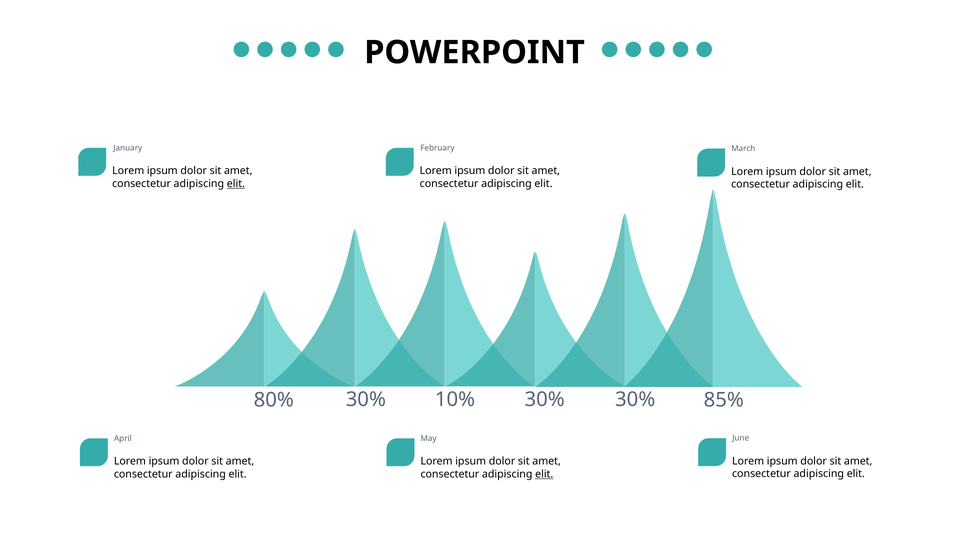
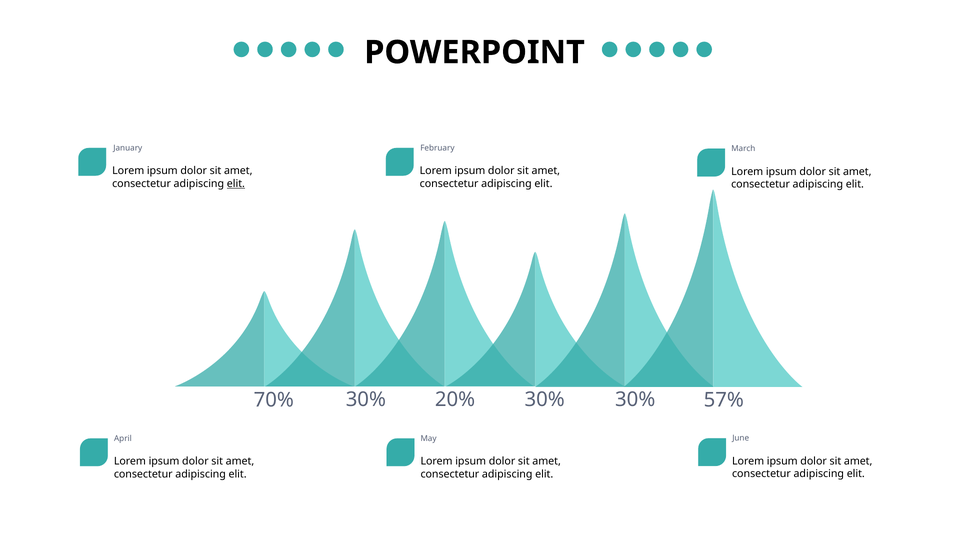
80%: 80% -> 70%
10%: 10% -> 20%
85%: 85% -> 57%
elit at (544, 474) underline: present -> none
